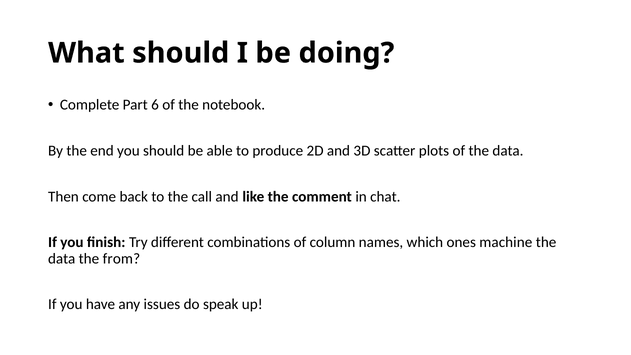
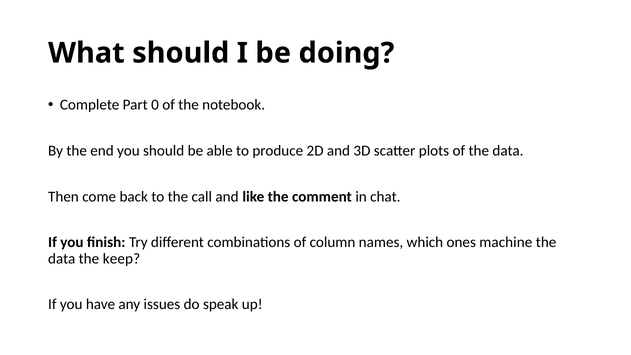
6: 6 -> 0
from: from -> keep
